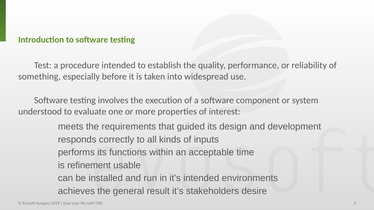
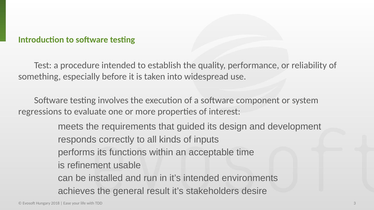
understood: understood -> regressions
